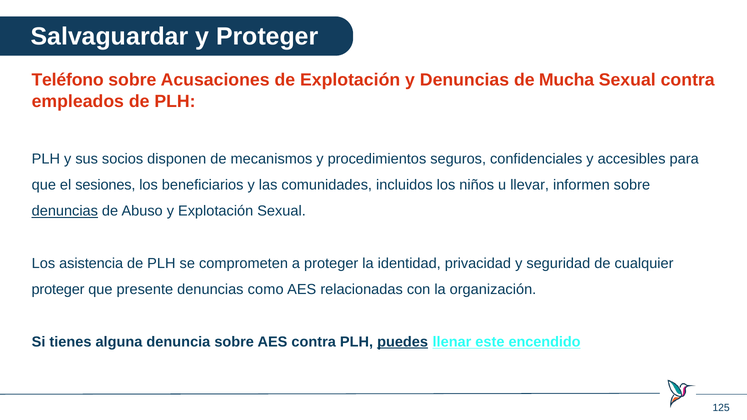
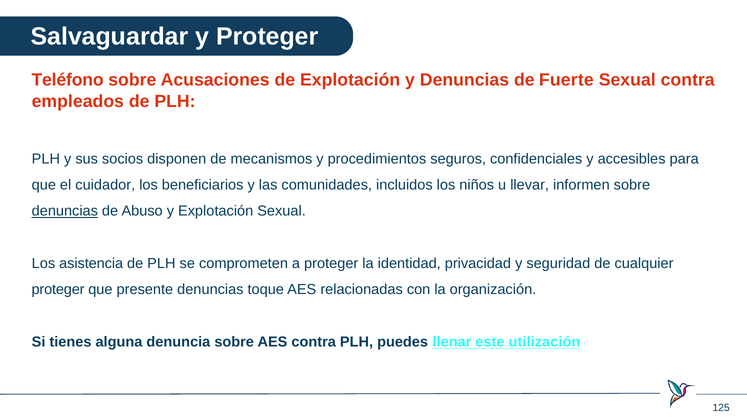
Mucha: Mucha -> Fuerte
sesiones: sesiones -> cuidador
como: como -> toque
puedes underline: present -> none
encendido: encendido -> utilización
